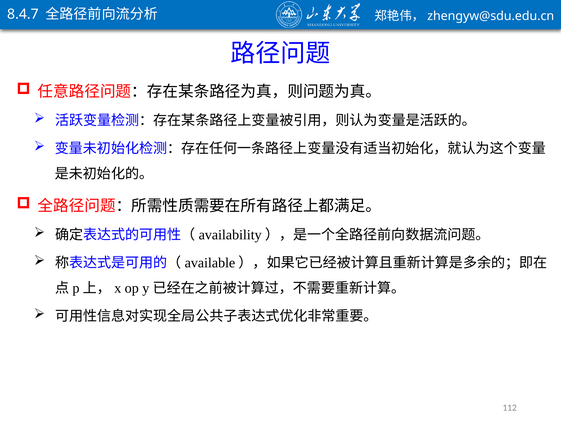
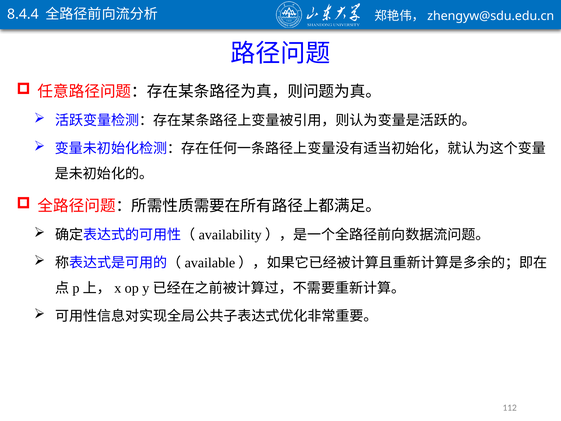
8.4.7: 8.4.7 -> 8.4.4
